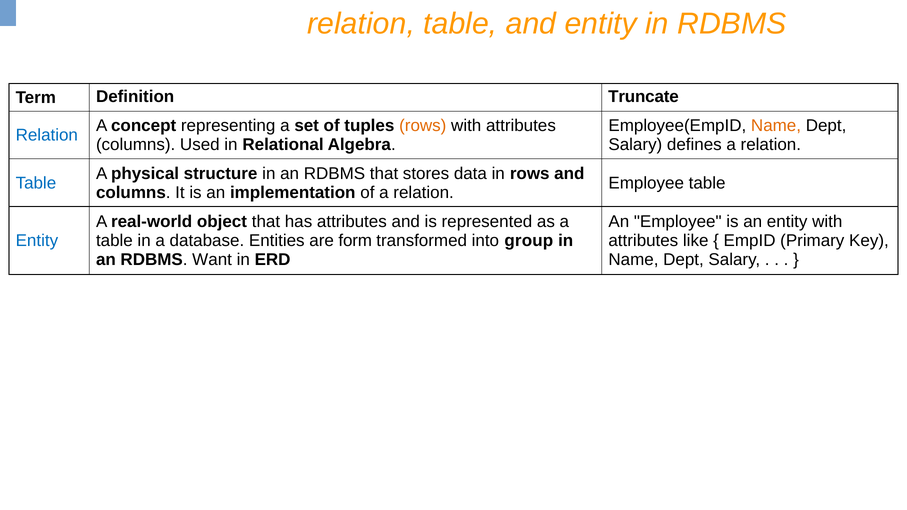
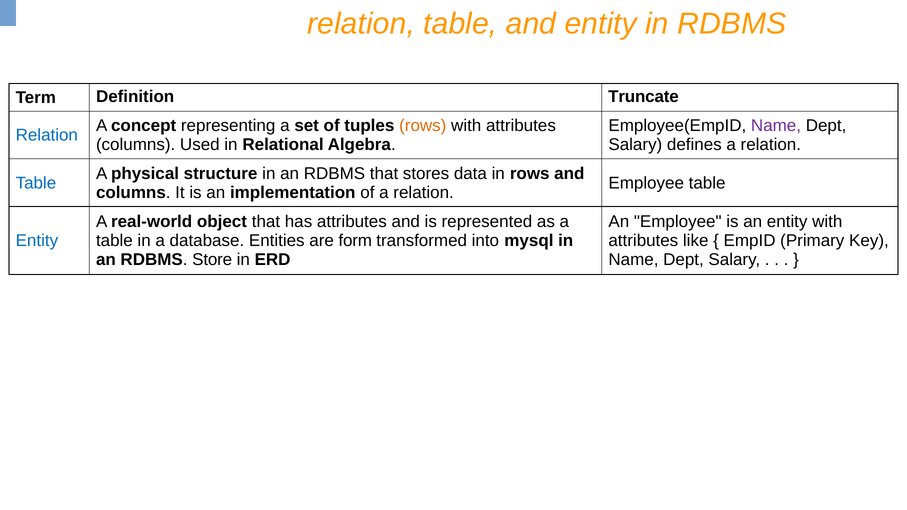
Name at (776, 126) colour: orange -> purple
group: group -> mysql
Want: Want -> Store
